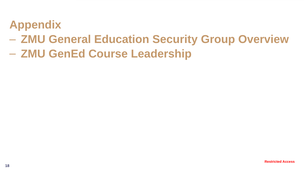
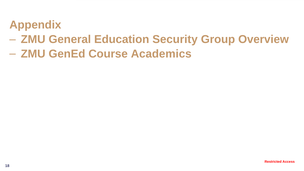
Leadership: Leadership -> Academics
